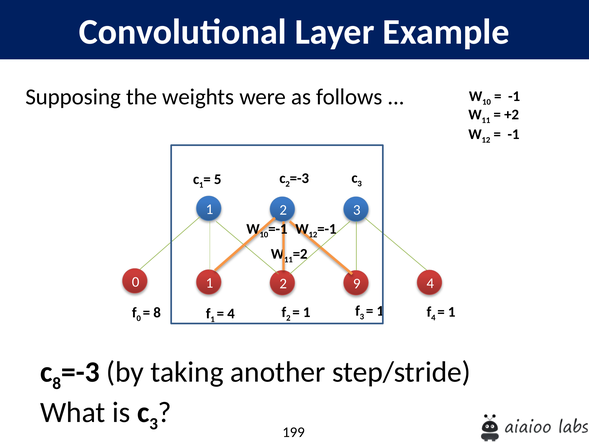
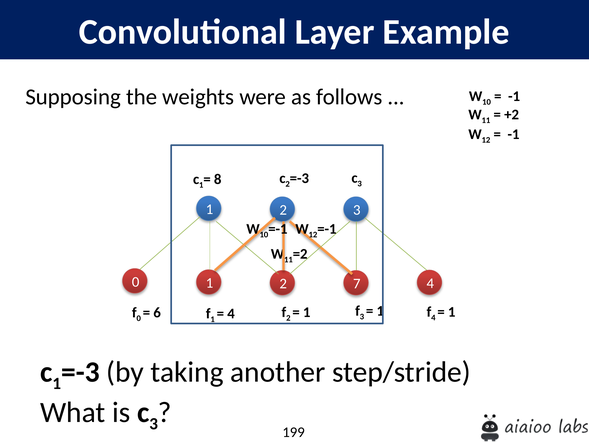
5: 5 -> 8
9: 9 -> 7
8 at (157, 312): 8 -> 6
8 at (57, 383): 8 -> 1
